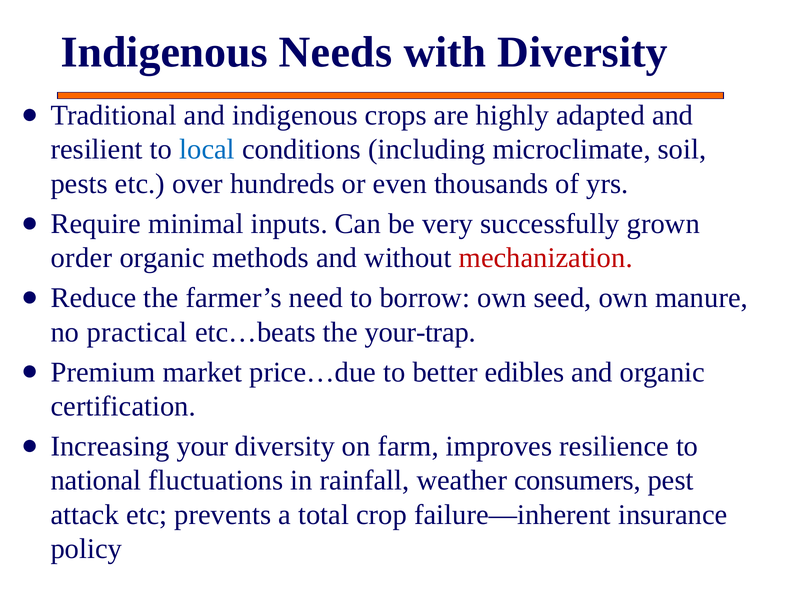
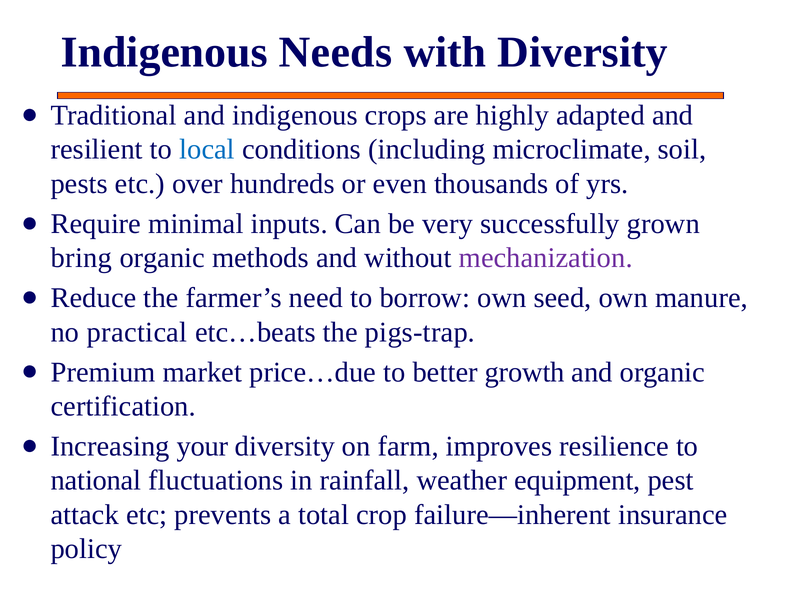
order: order -> bring
mechanization colour: red -> purple
your-trap: your-trap -> pigs-trap
edibles: edibles -> growth
consumers: consumers -> equipment
